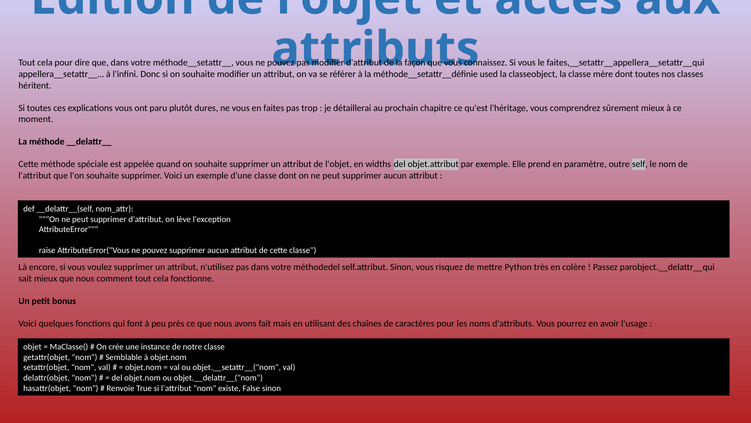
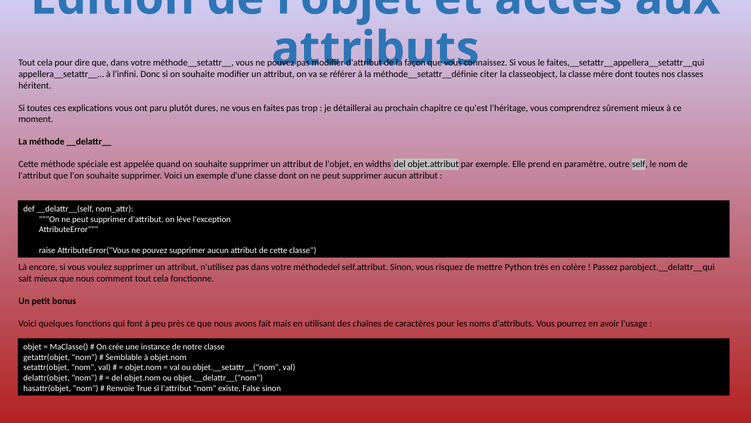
used: used -> citer
